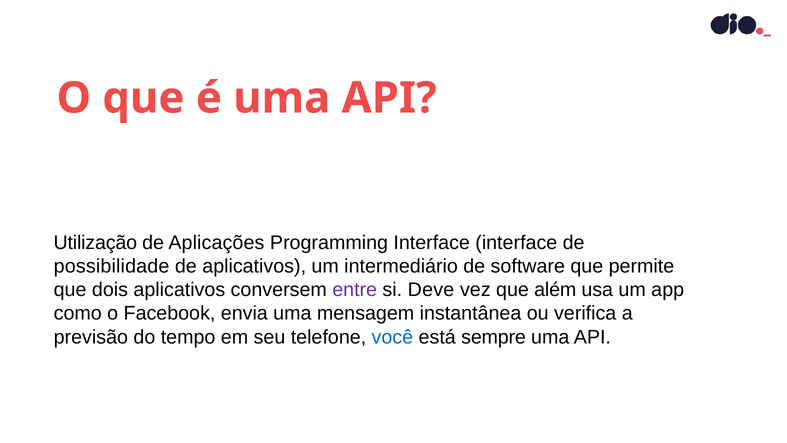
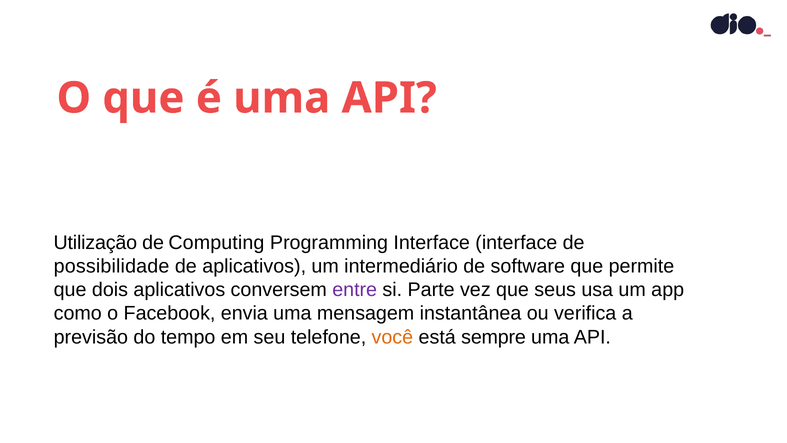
Aplicações: Aplicações -> Computing
Deve: Deve -> Parte
além: além -> seus
você colour: blue -> orange
